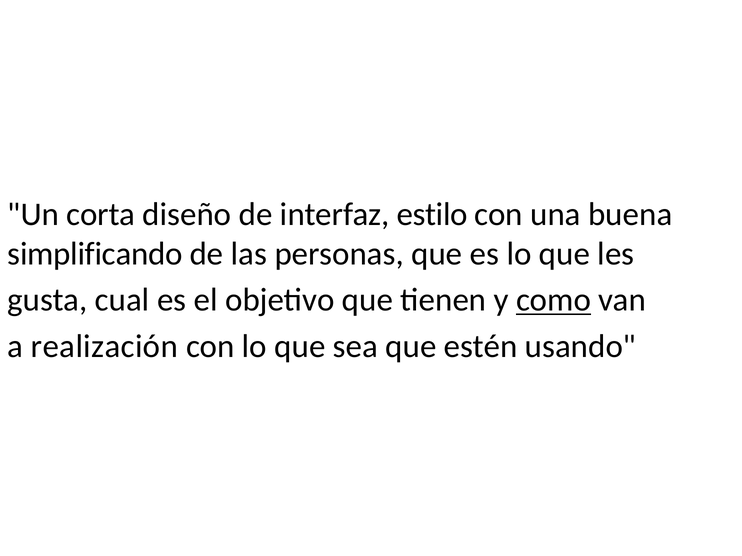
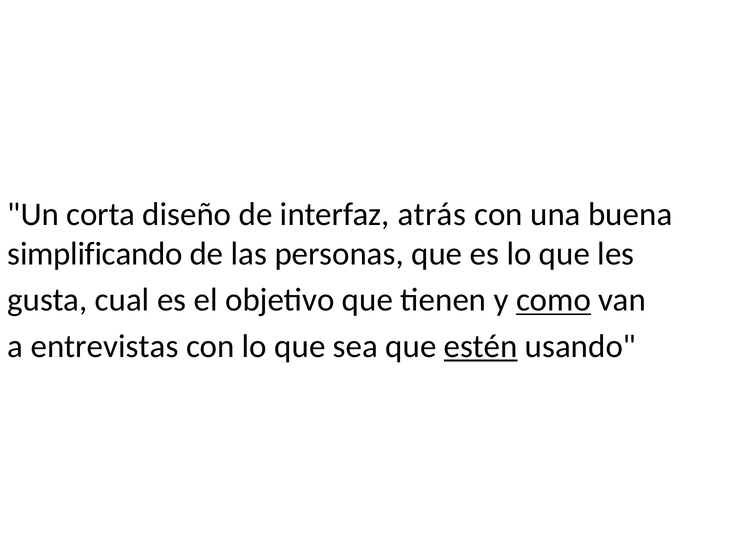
estilo: estilo -> atrás
realización: realización -> entrevistas
estén underline: none -> present
